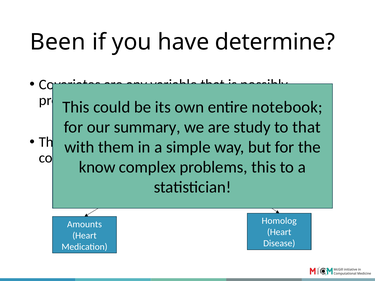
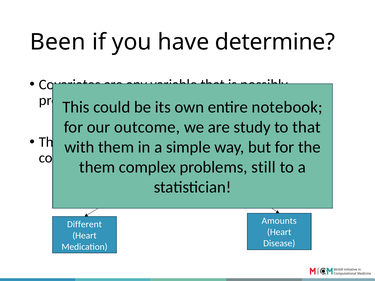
for our summary: summary -> outcome
know at (97, 167): know -> them
this at (264, 167): this -> still
Homolog: Homolog -> Amounts
Amounts: Amounts -> Different
